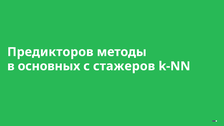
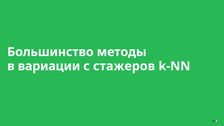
Предикторов: Предикторов -> Большинство
основных: основных -> вариации
